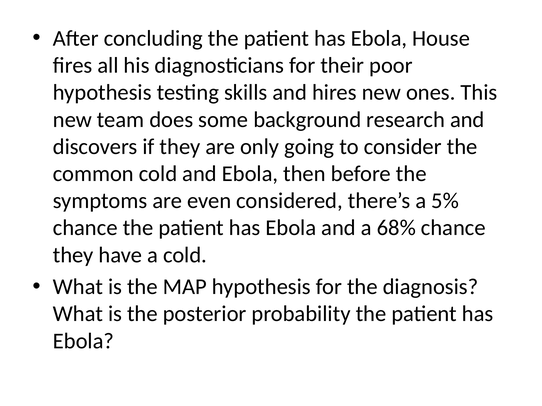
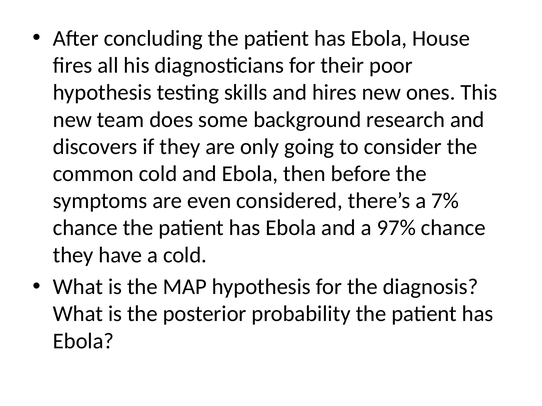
5%: 5% -> 7%
68%: 68% -> 97%
